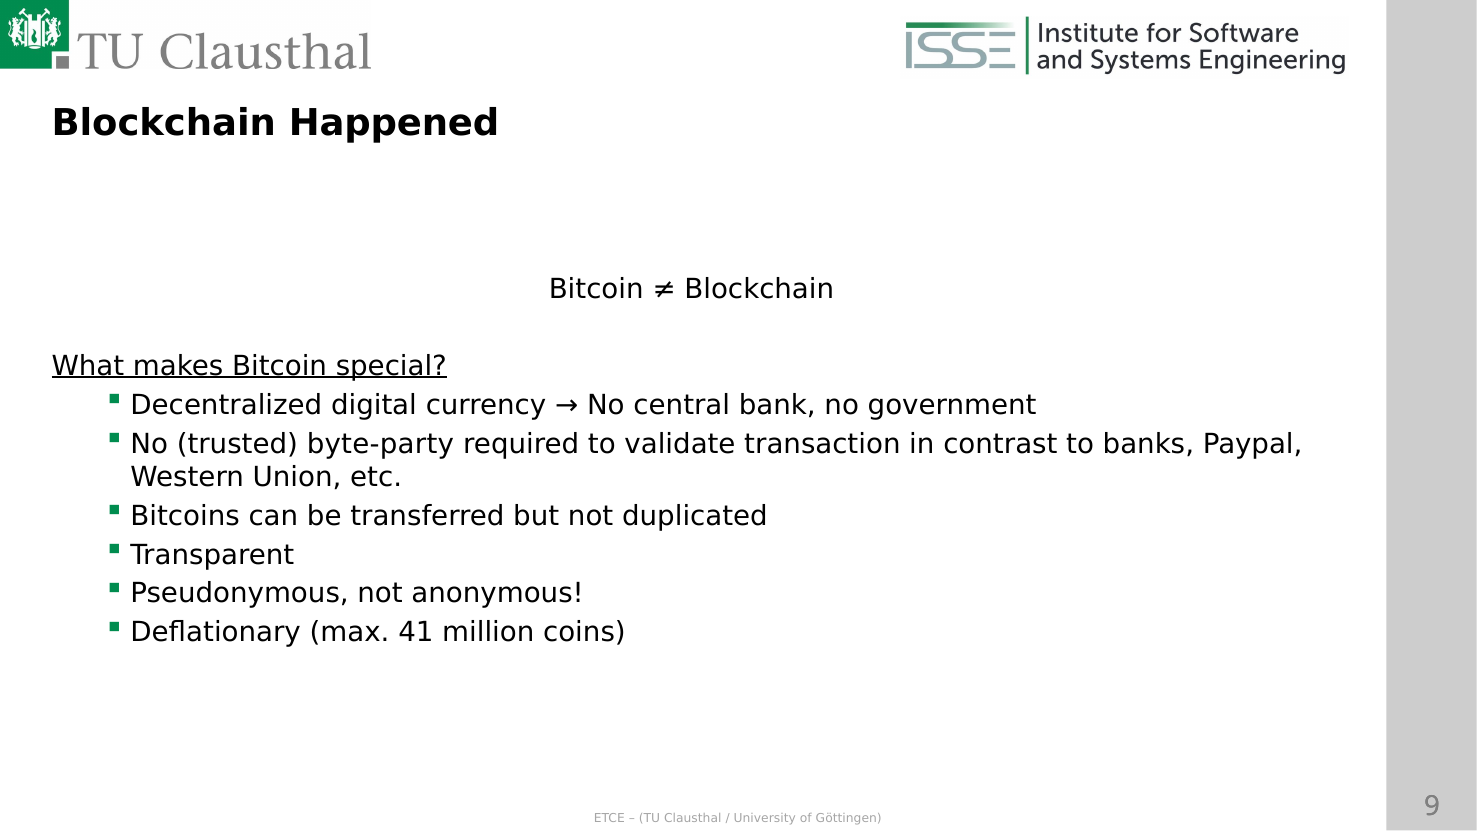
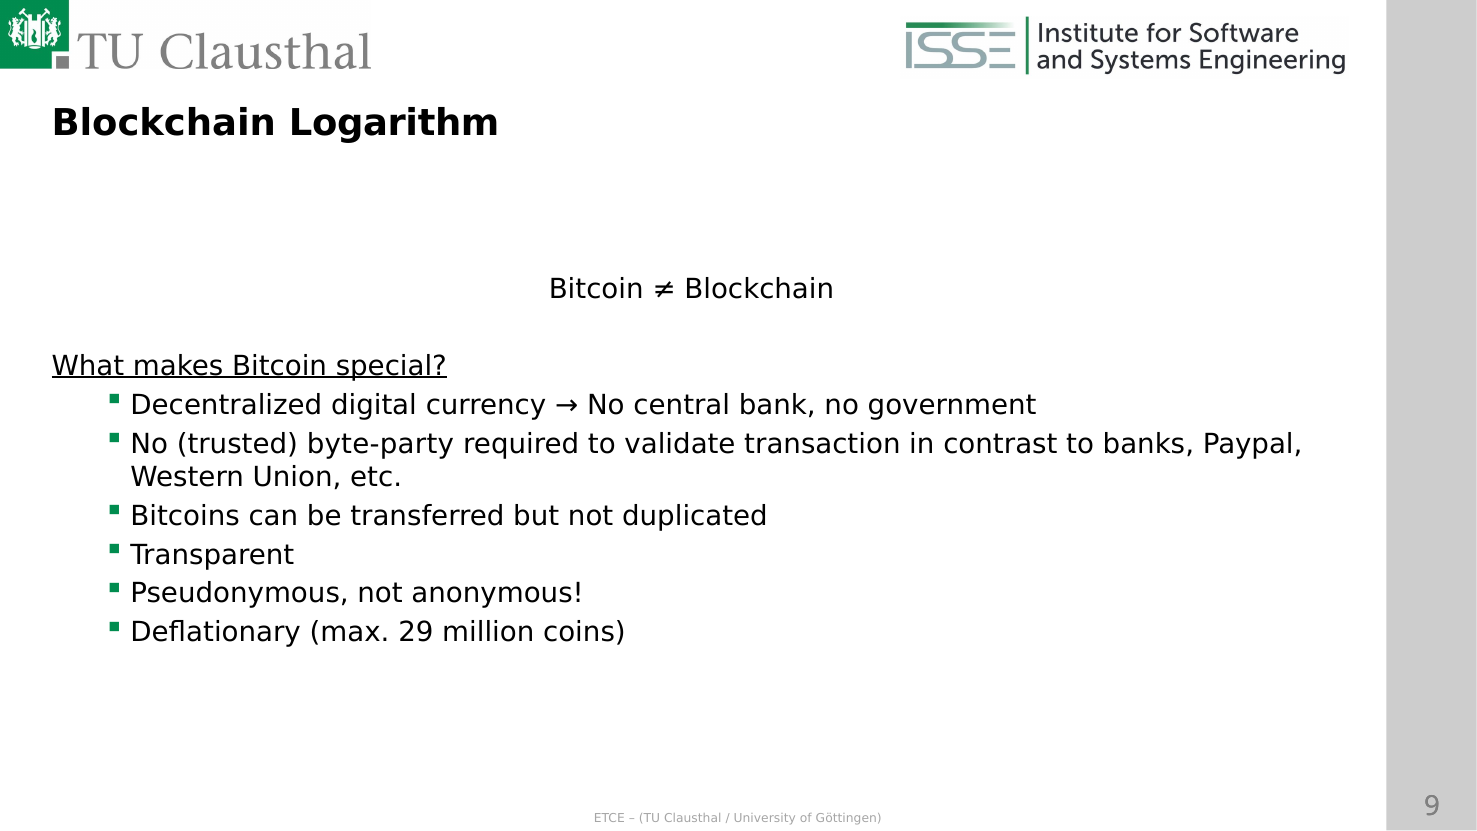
Happened: Happened -> Logarithm
41: 41 -> 29
